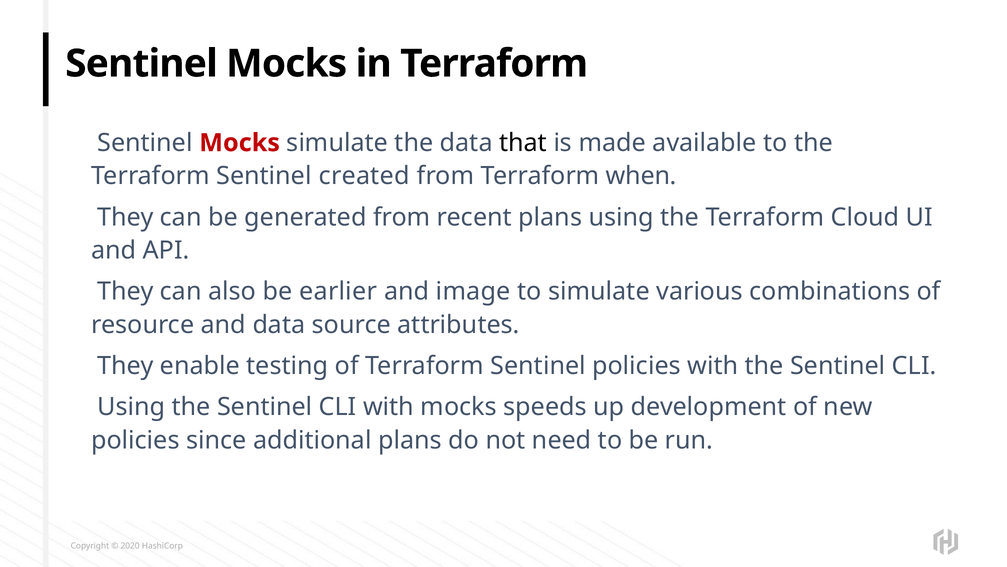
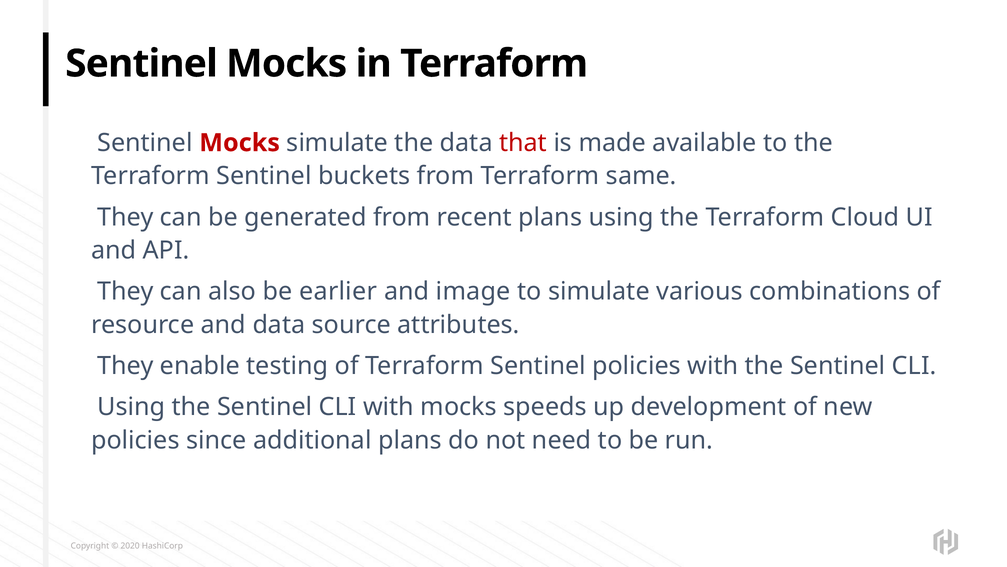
that colour: black -> red
created: created -> buckets
when: when -> same
